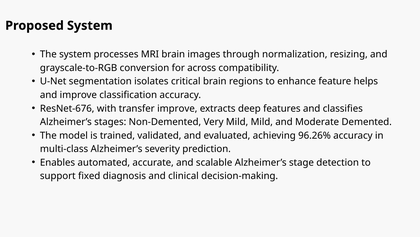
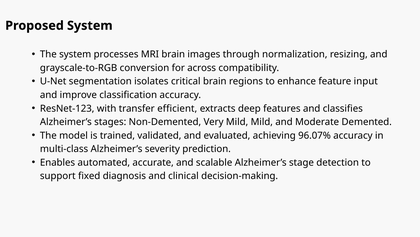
helps: helps -> input
ResNet-676: ResNet-676 -> ResNet-123
transfer improve: improve -> efficient
96.26%: 96.26% -> 96.07%
